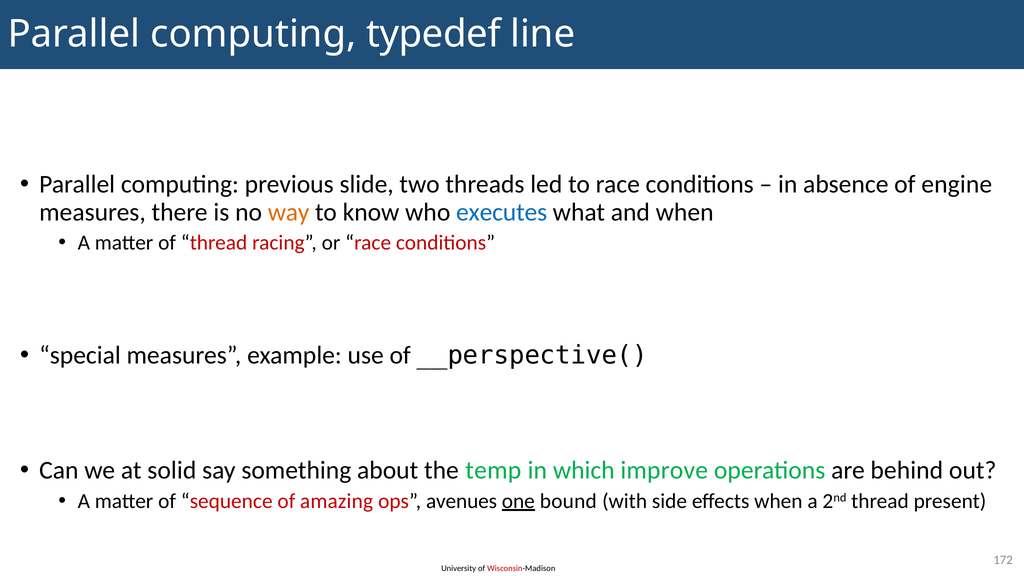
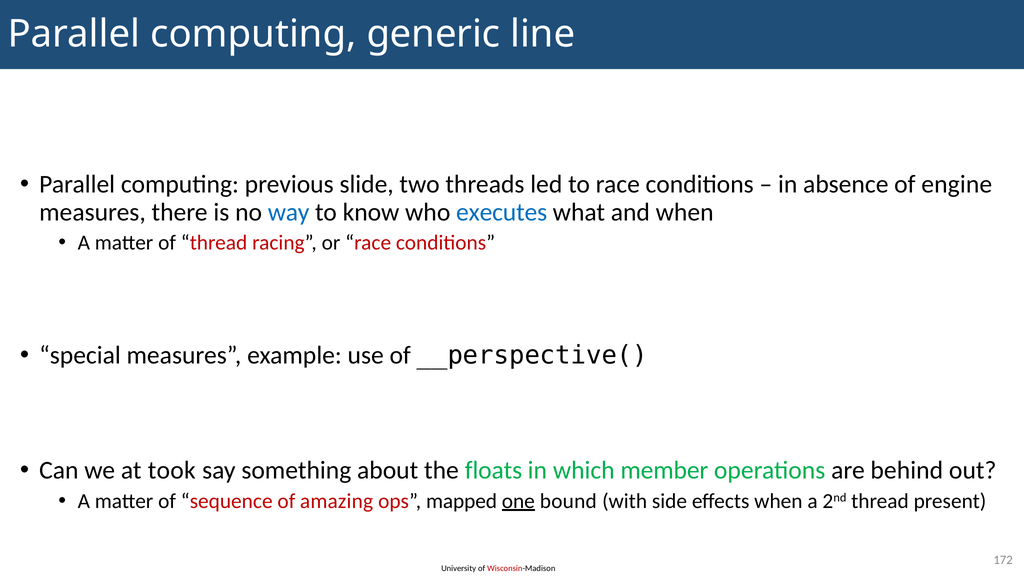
typedef: typedef -> generic
way colour: orange -> blue
solid: solid -> took
temp: temp -> floats
improve: improve -> member
avenues: avenues -> mapped
